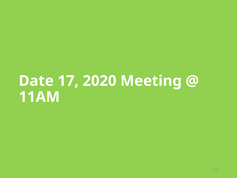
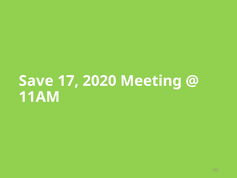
Date: Date -> Save
